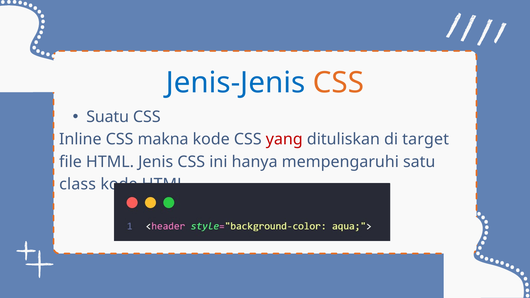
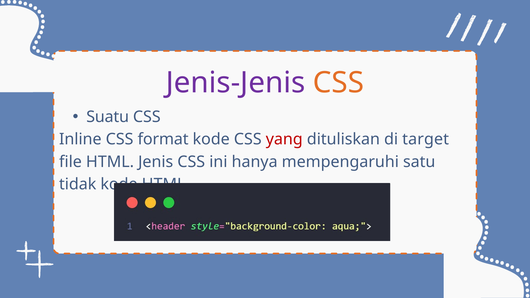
Jenis-Jenis colour: blue -> purple
makna: makna -> format
class: class -> tidak
